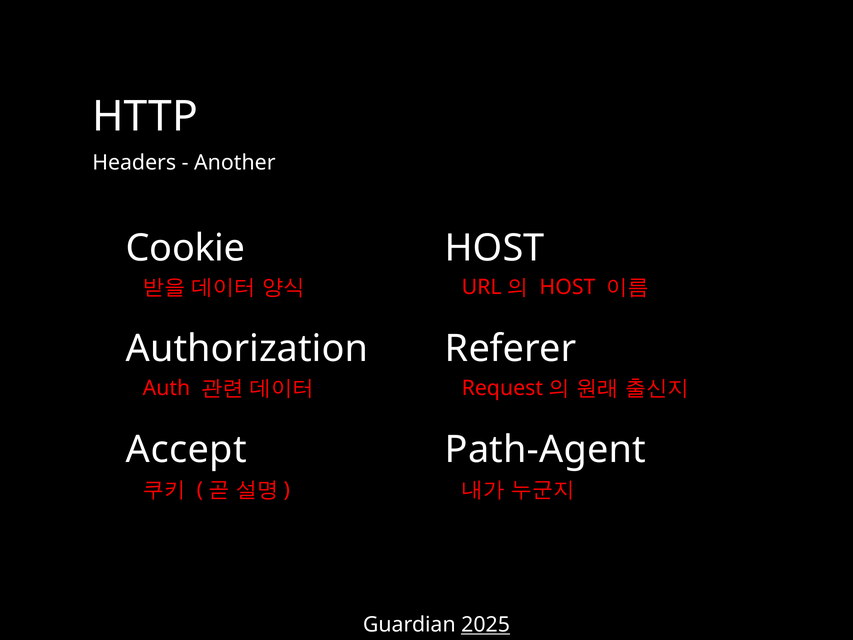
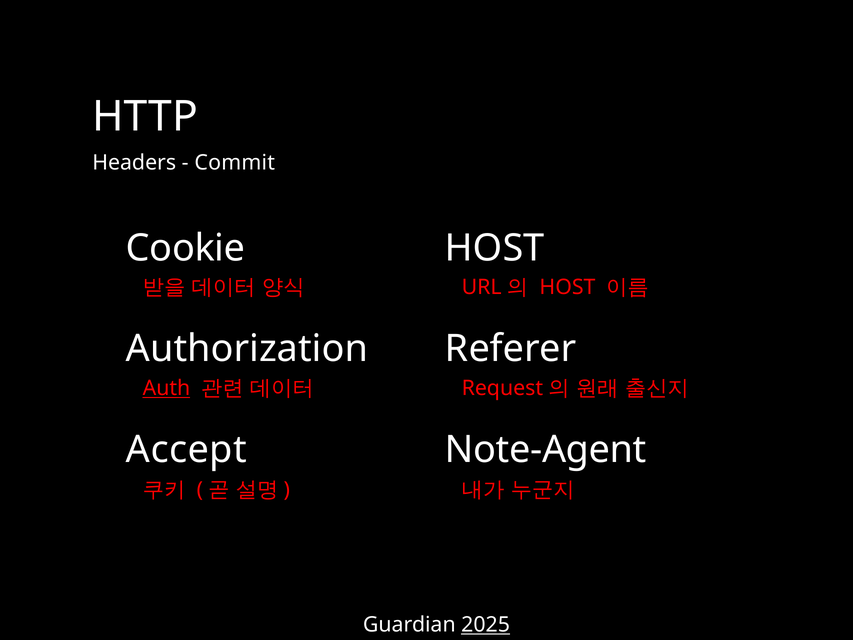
Another: Another -> Commit
Auth underline: none -> present
Path-Agent: Path-Agent -> Note-Agent
